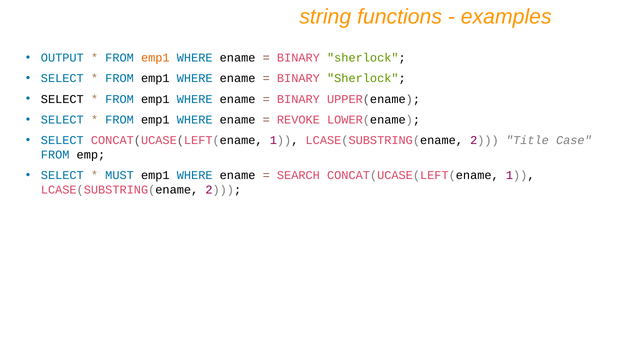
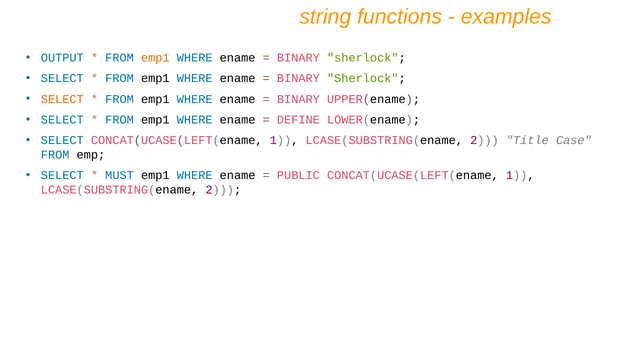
SELECT at (62, 99) colour: black -> orange
REVOKE: REVOKE -> DEFINE
SEARCH: SEARCH -> PUBLIC
